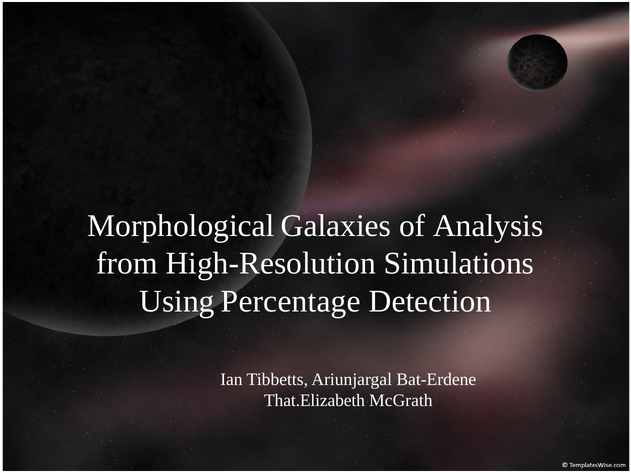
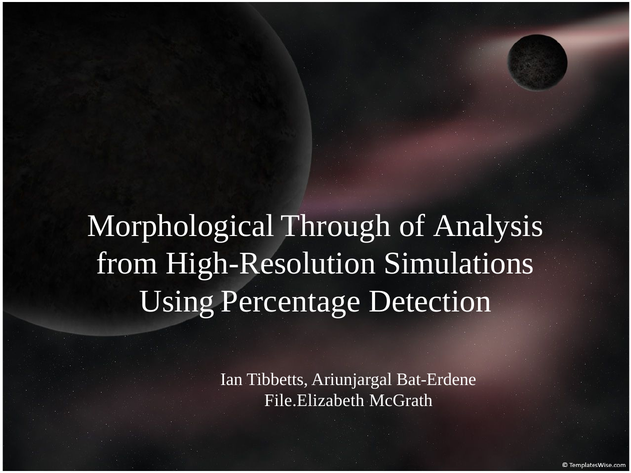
Galaxies: Galaxies -> Through
That.Elizabeth: That.Elizabeth -> File.Elizabeth
